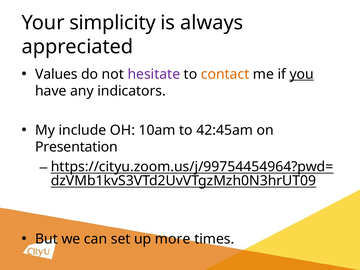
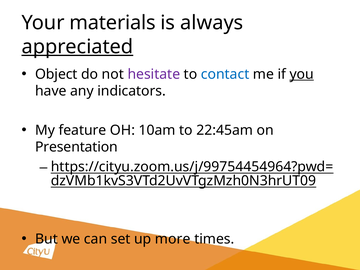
simplicity: simplicity -> materials
appreciated underline: none -> present
Values: Values -> Object
contact colour: orange -> blue
include: include -> feature
42:45am: 42:45am -> 22:45am
